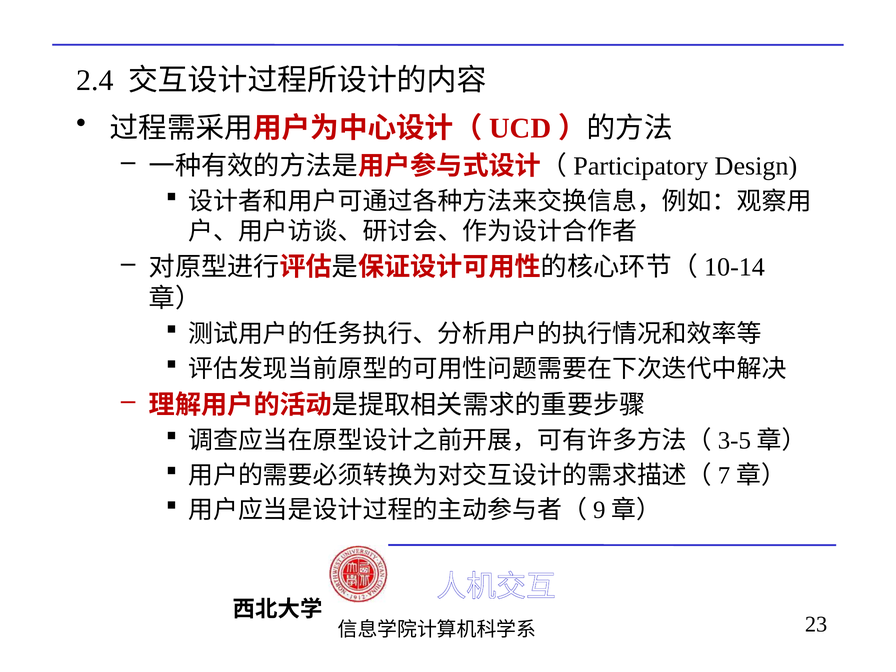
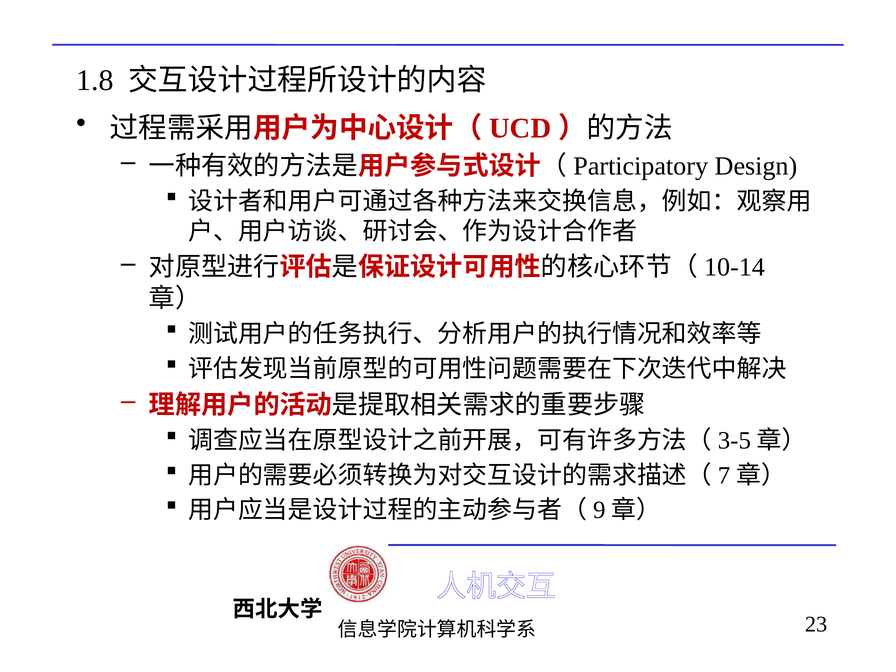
2.4: 2.4 -> 1.8
